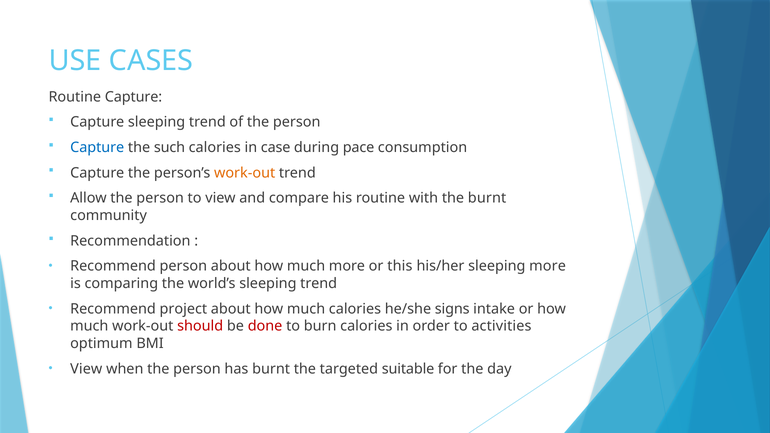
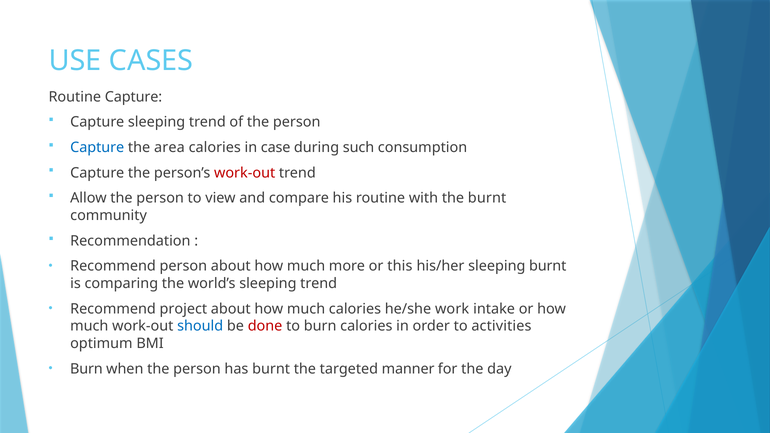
such: such -> area
pace: pace -> such
work-out at (245, 173) colour: orange -> red
sleeping more: more -> burnt
signs: signs -> work
should colour: red -> blue
View at (86, 369): View -> Burn
suitable: suitable -> manner
